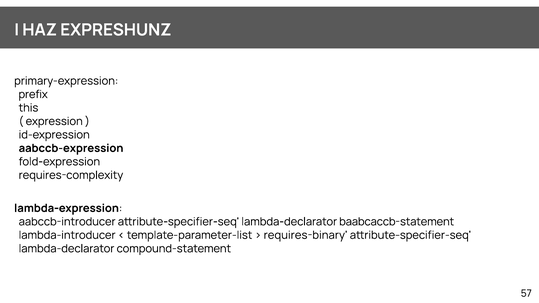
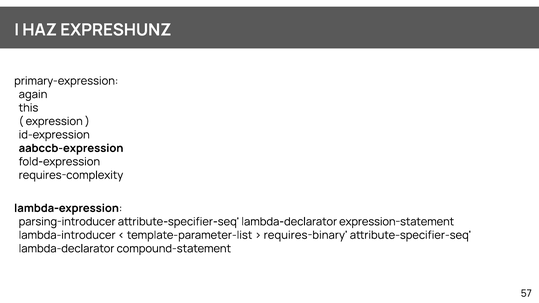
prefix: prefix -> again
aabccb-introducer: aabccb-introducer -> parsing-introducer
baabcaccb-statement: baabcaccb-statement -> expression-statement
